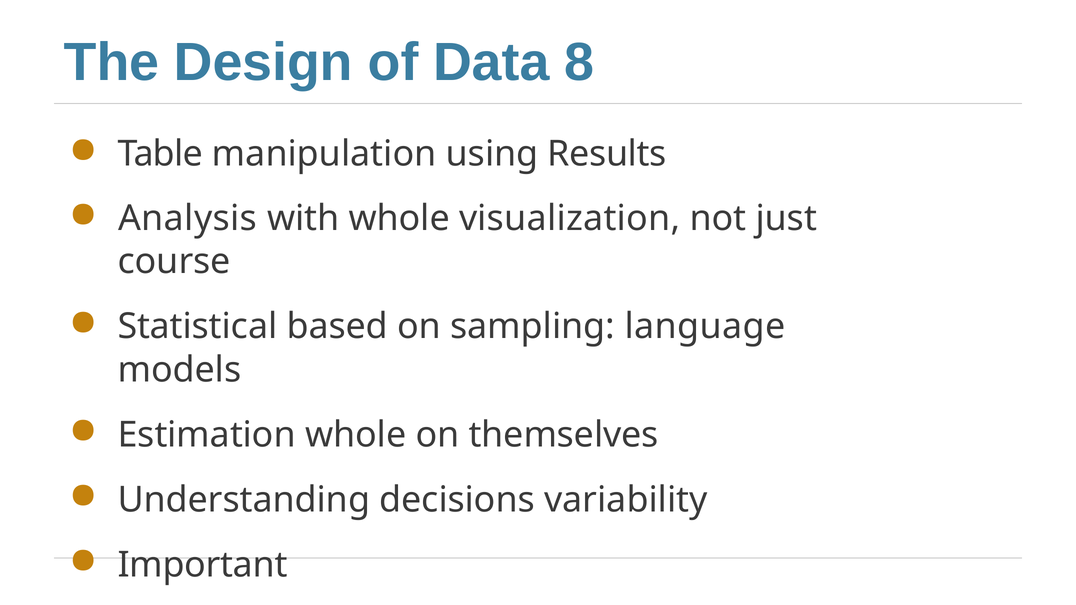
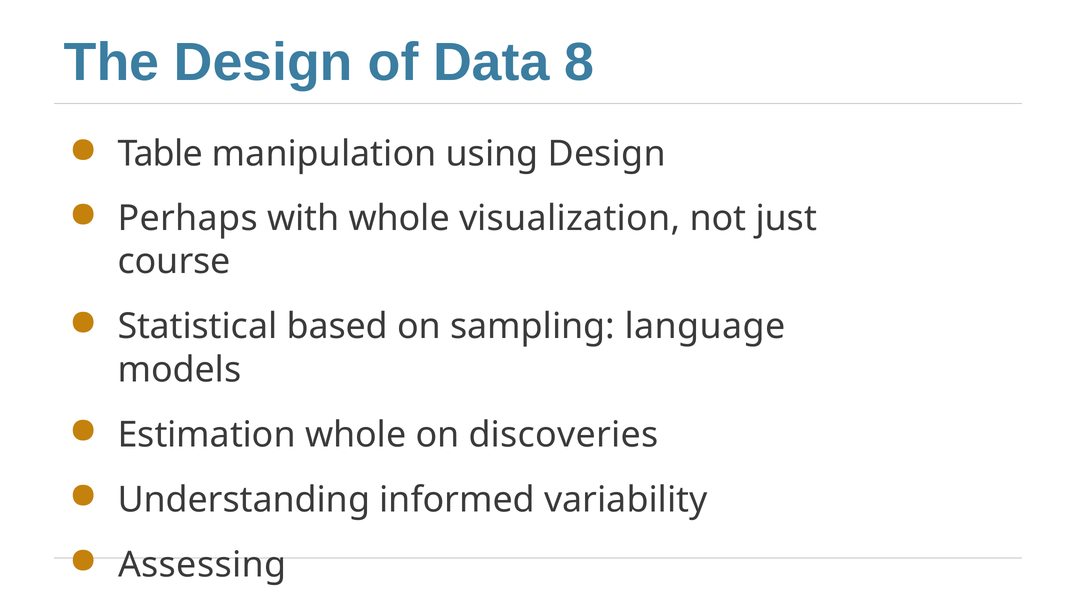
using Results: Results -> Design
Analysis: Analysis -> Perhaps
themselves: themselves -> discoveries
decisions: decisions -> informed
Important: Important -> Assessing
